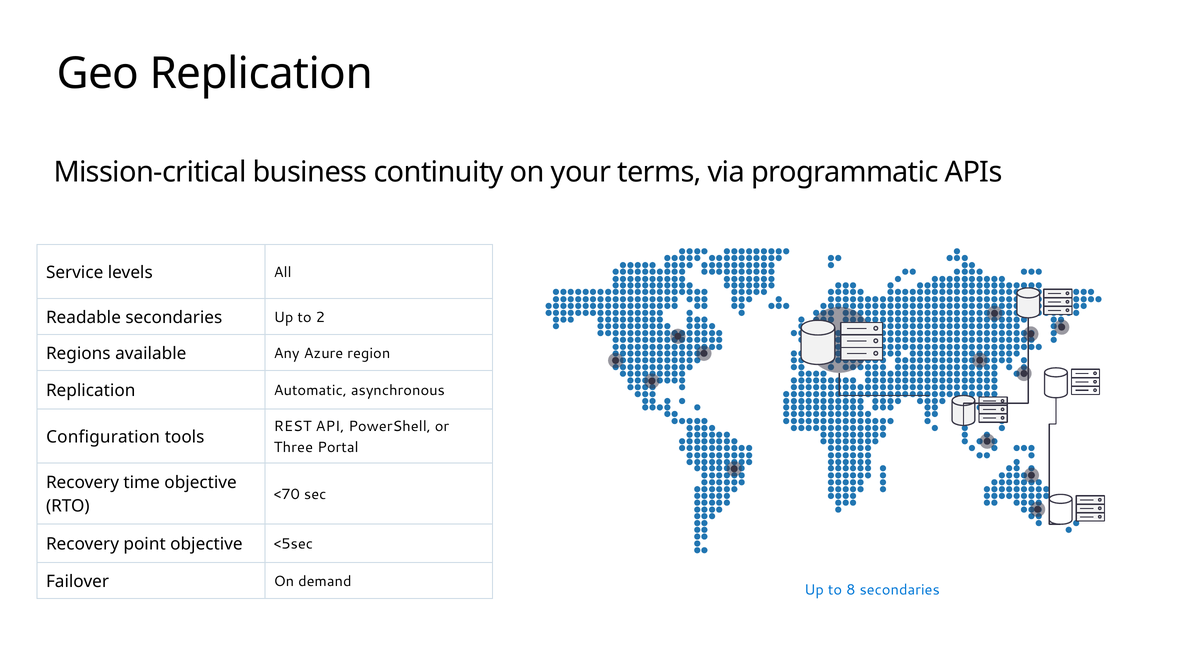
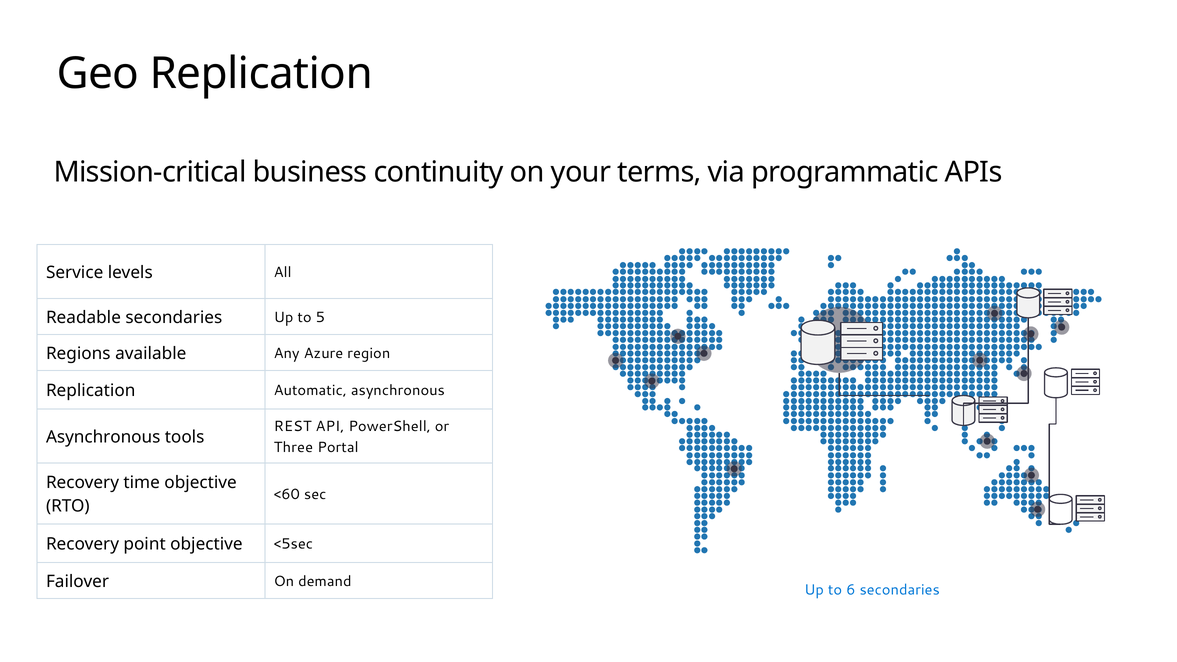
2: 2 -> 5
Configuration at (103, 437): Configuration -> Asynchronous
<70: <70 -> <60
8: 8 -> 6
